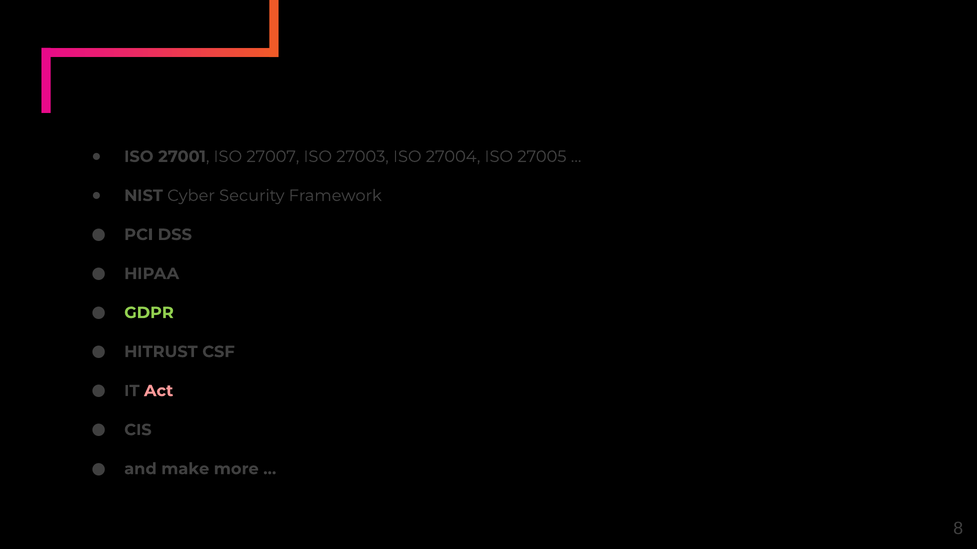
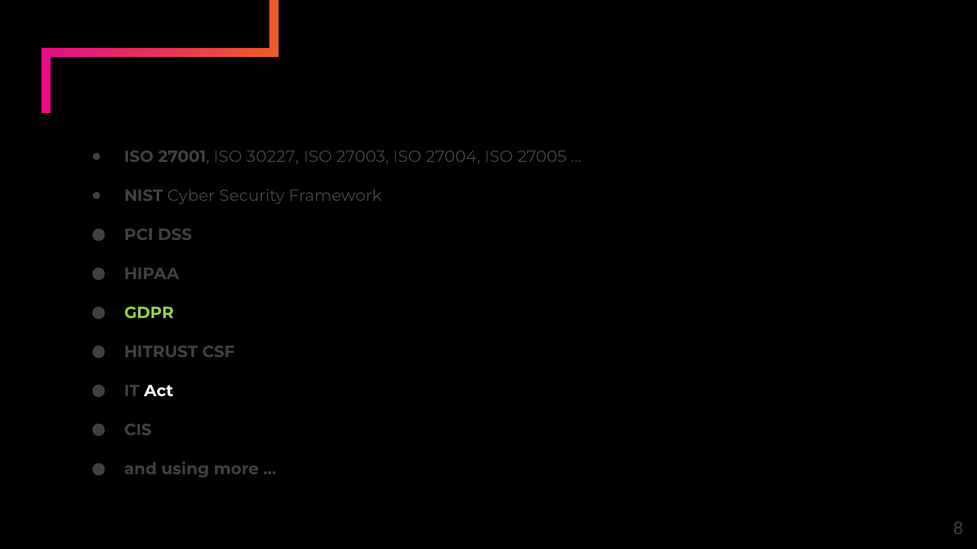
27007: 27007 -> 30227
Act colour: pink -> white
make: make -> using
